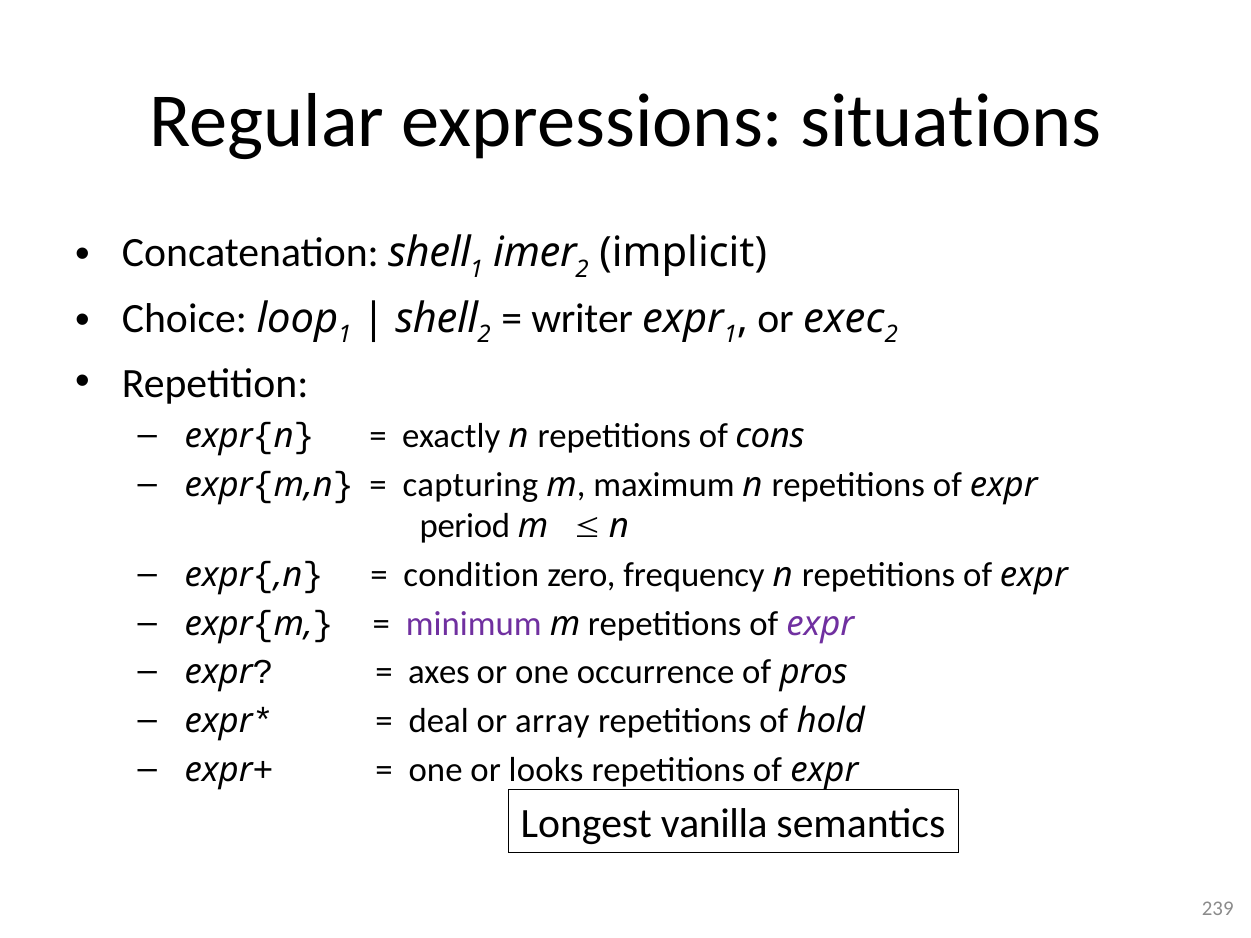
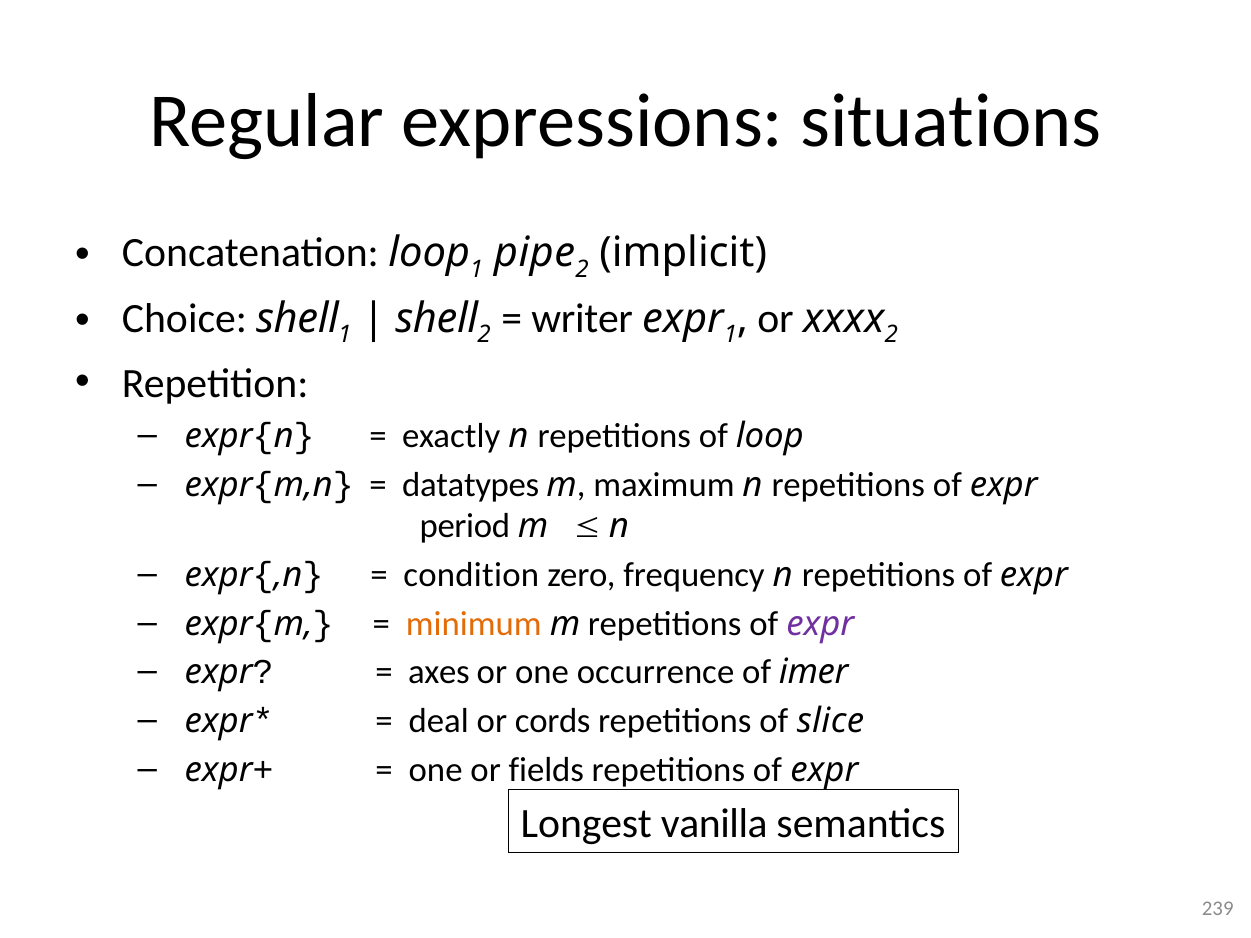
Concatenation shell: shell -> loop
imer: imer -> pipe
Choice loop: loop -> shell
exec: exec -> xxxx
of cons: cons -> loop
capturing: capturing -> datatypes
minimum colour: purple -> orange
pros: pros -> imer
array: array -> cords
hold: hold -> slice
looks: looks -> fields
